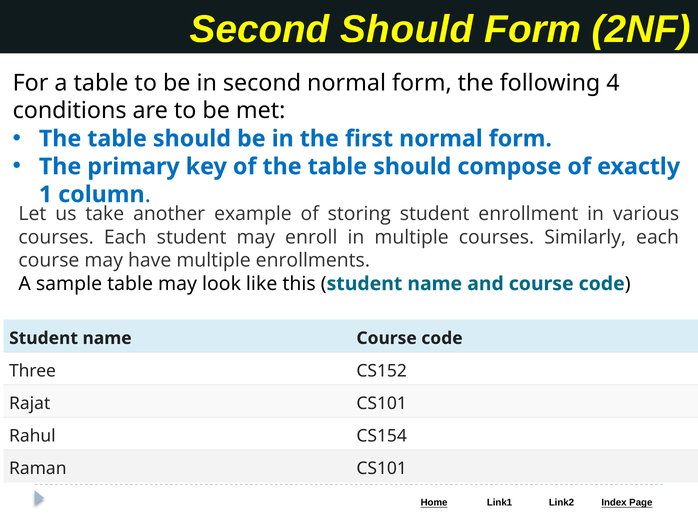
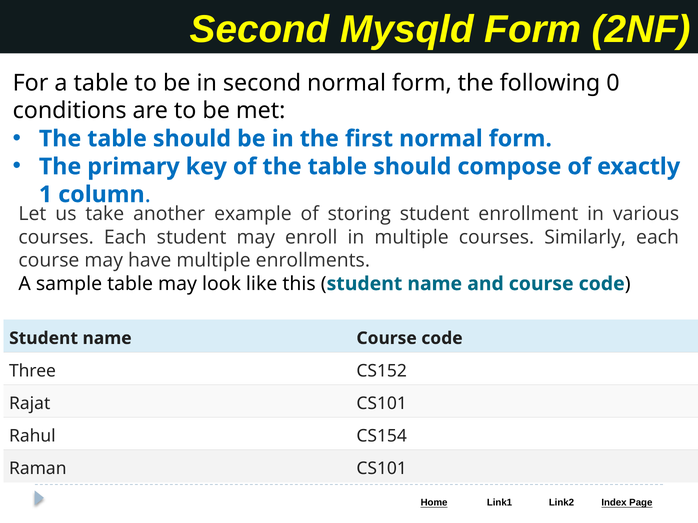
Second Should: Should -> Mysqld
4: 4 -> 0
